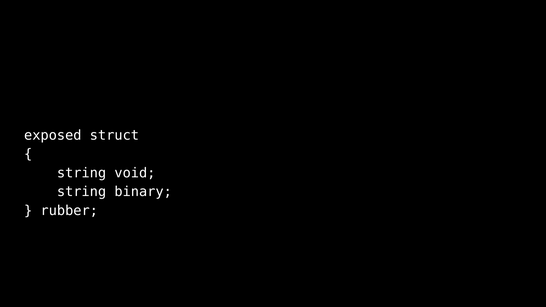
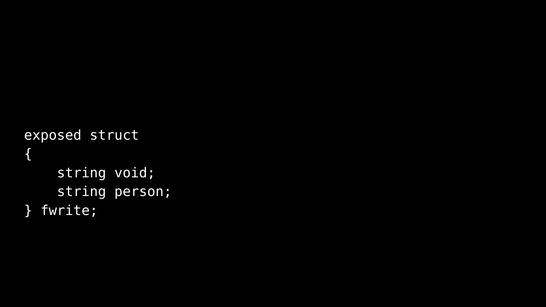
binary: binary -> person
rubber: rubber -> fwrite
